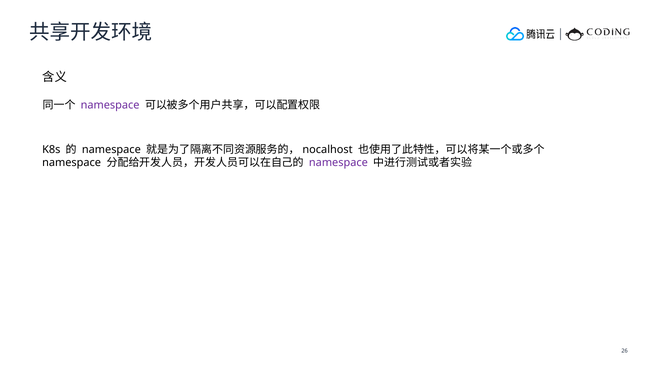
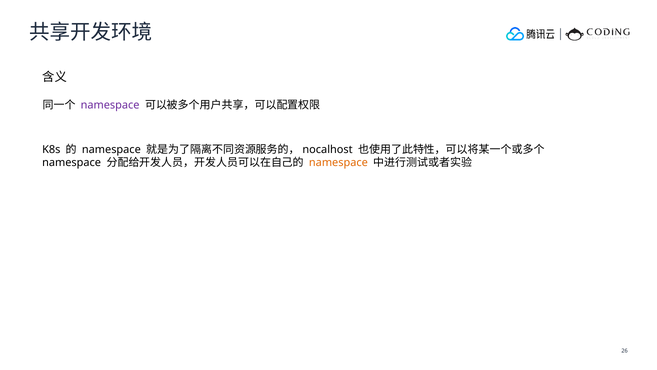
namespace at (338, 162) colour: purple -> orange
